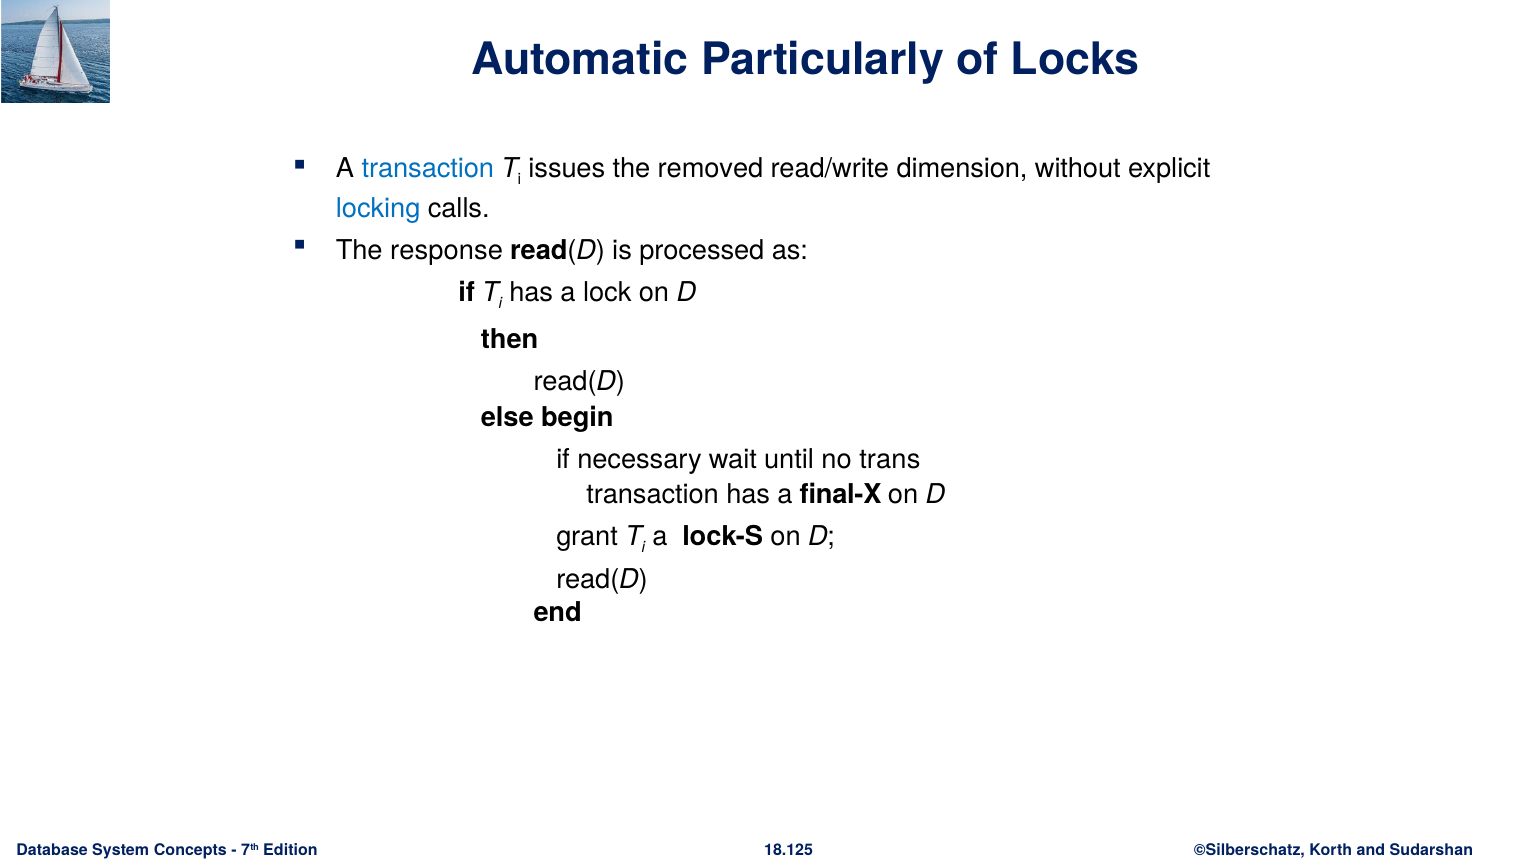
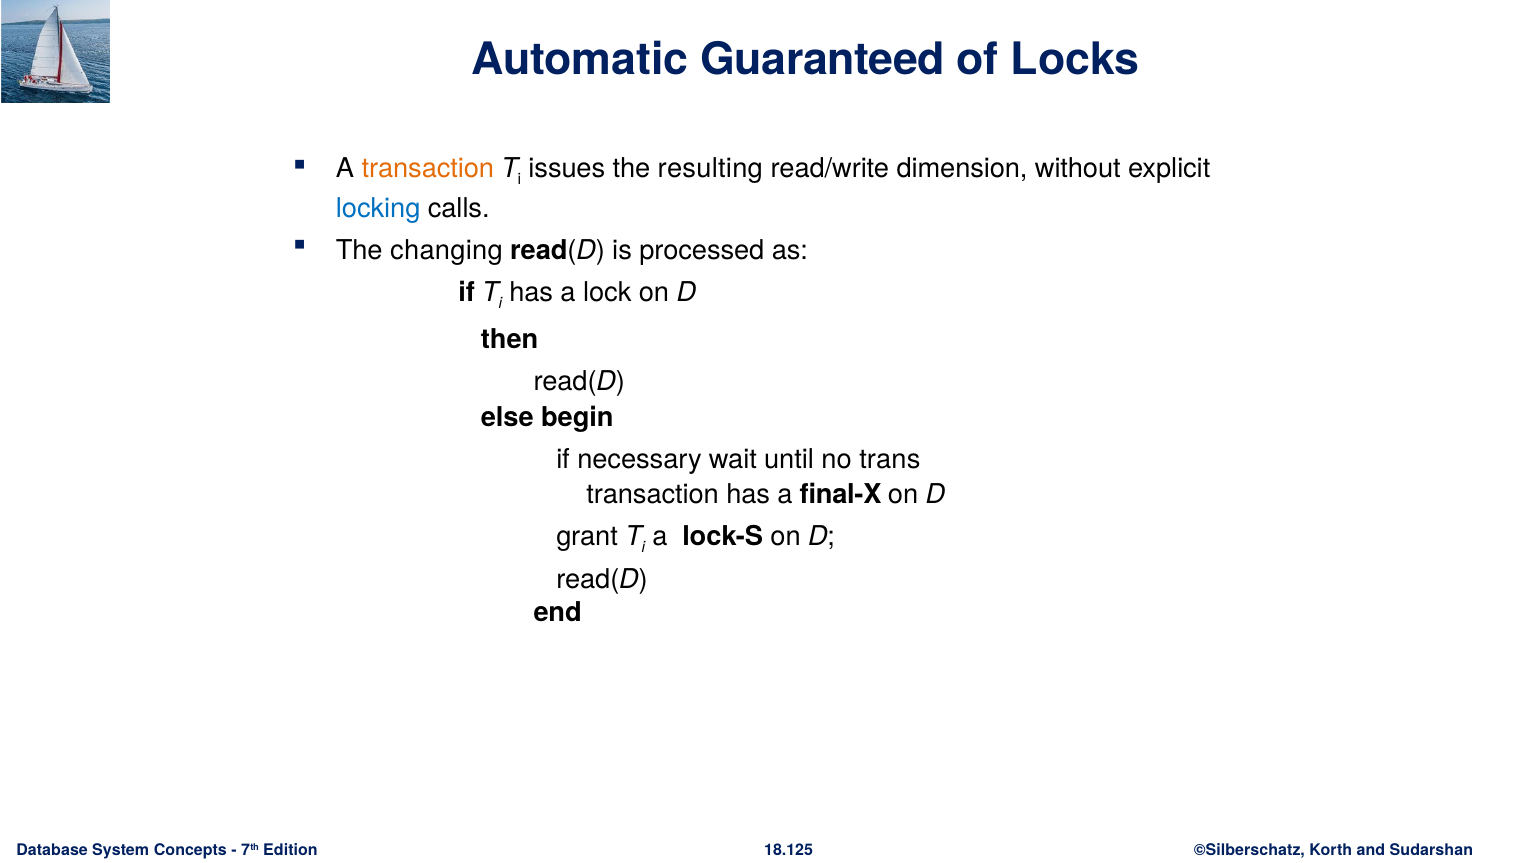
Particularly: Particularly -> Guaranteed
transaction at (428, 168) colour: blue -> orange
removed: removed -> resulting
response: response -> changing
